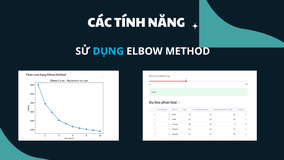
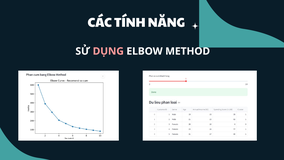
DỤNG colour: light blue -> pink
